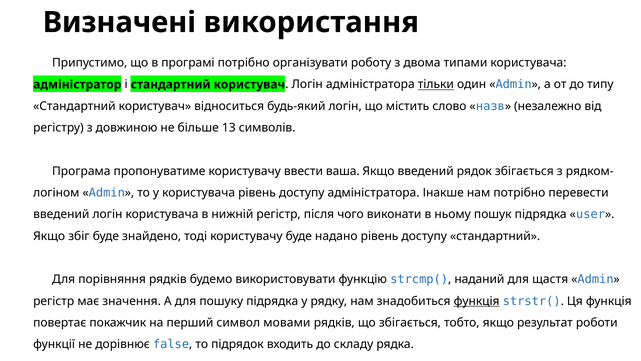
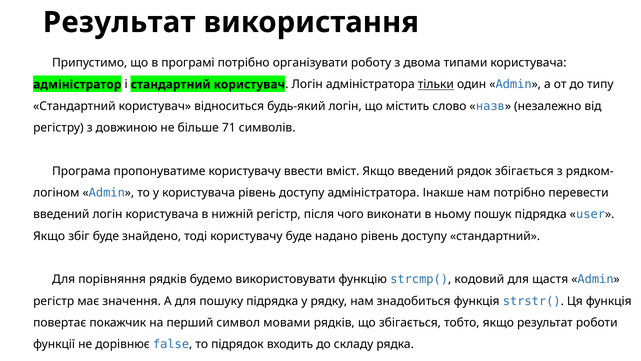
Визначені at (119, 22): Визначені -> Результат
13: 13 -> 71
ваша: ваша -> вміст
наданий: наданий -> кодовий
функція at (477, 301) underline: present -> none
